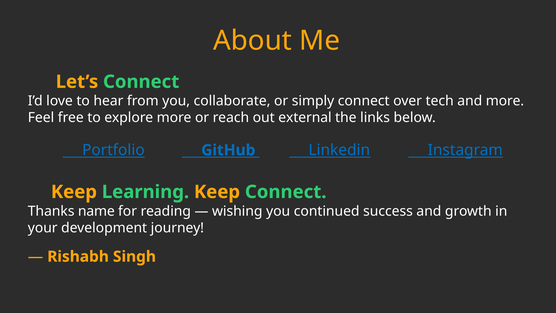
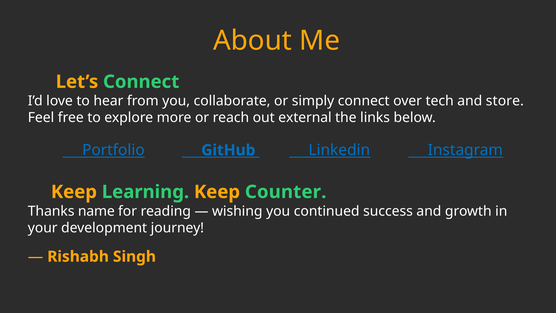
and more: more -> store
Keep Connect: Connect -> Counter
